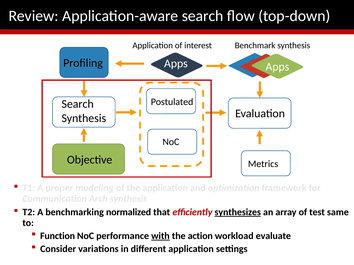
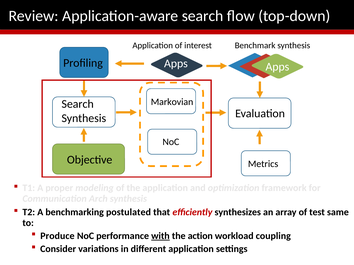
Postulated: Postulated -> Markovian
normalized: normalized -> postulated
synthesizes underline: present -> none
Function: Function -> Produce
evaluate: evaluate -> coupling
